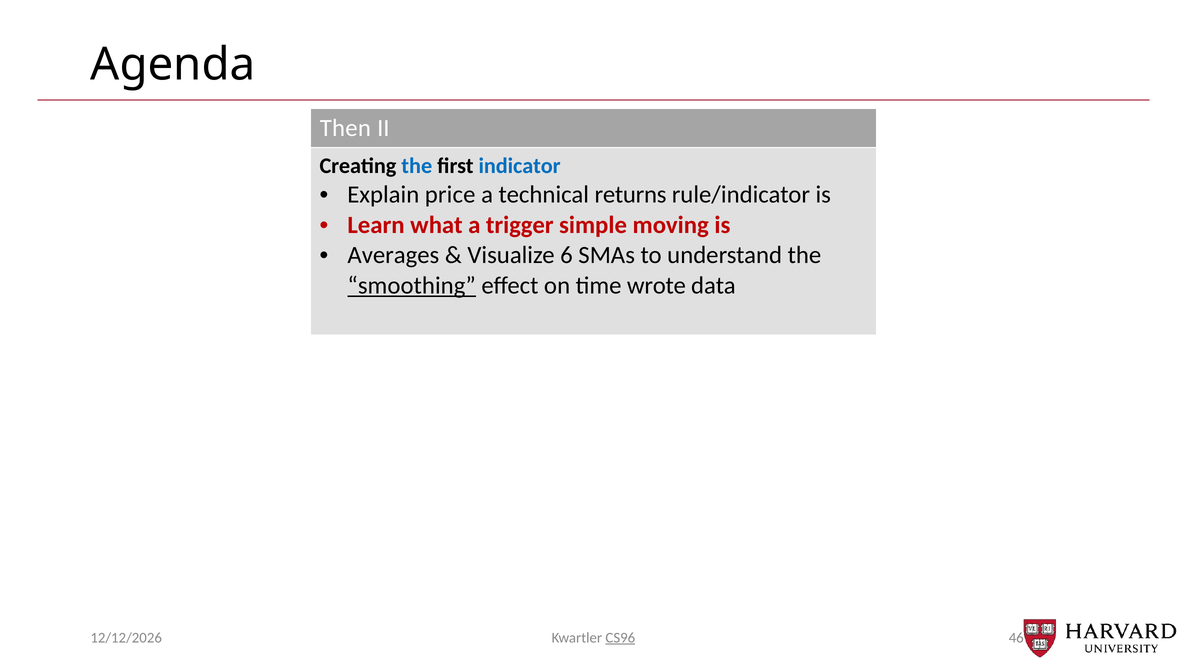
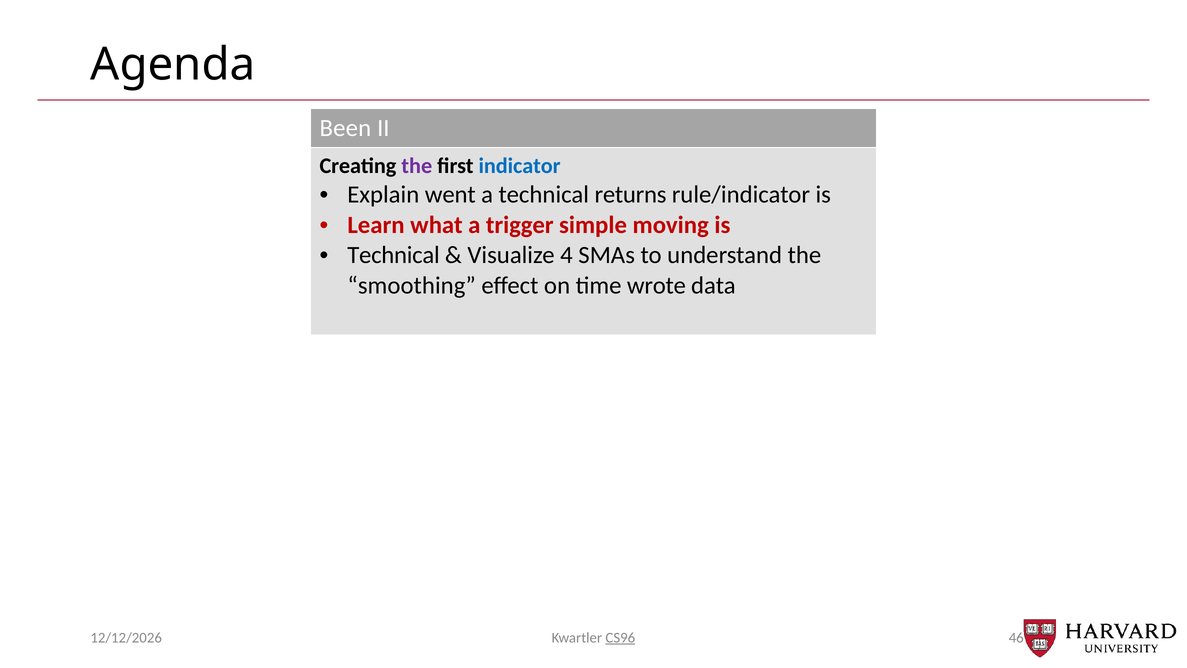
Then: Then -> Been
the at (417, 166) colour: blue -> purple
price: price -> went
Averages at (393, 255): Averages -> Technical
6: 6 -> 4
smoothing underline: present -> none
